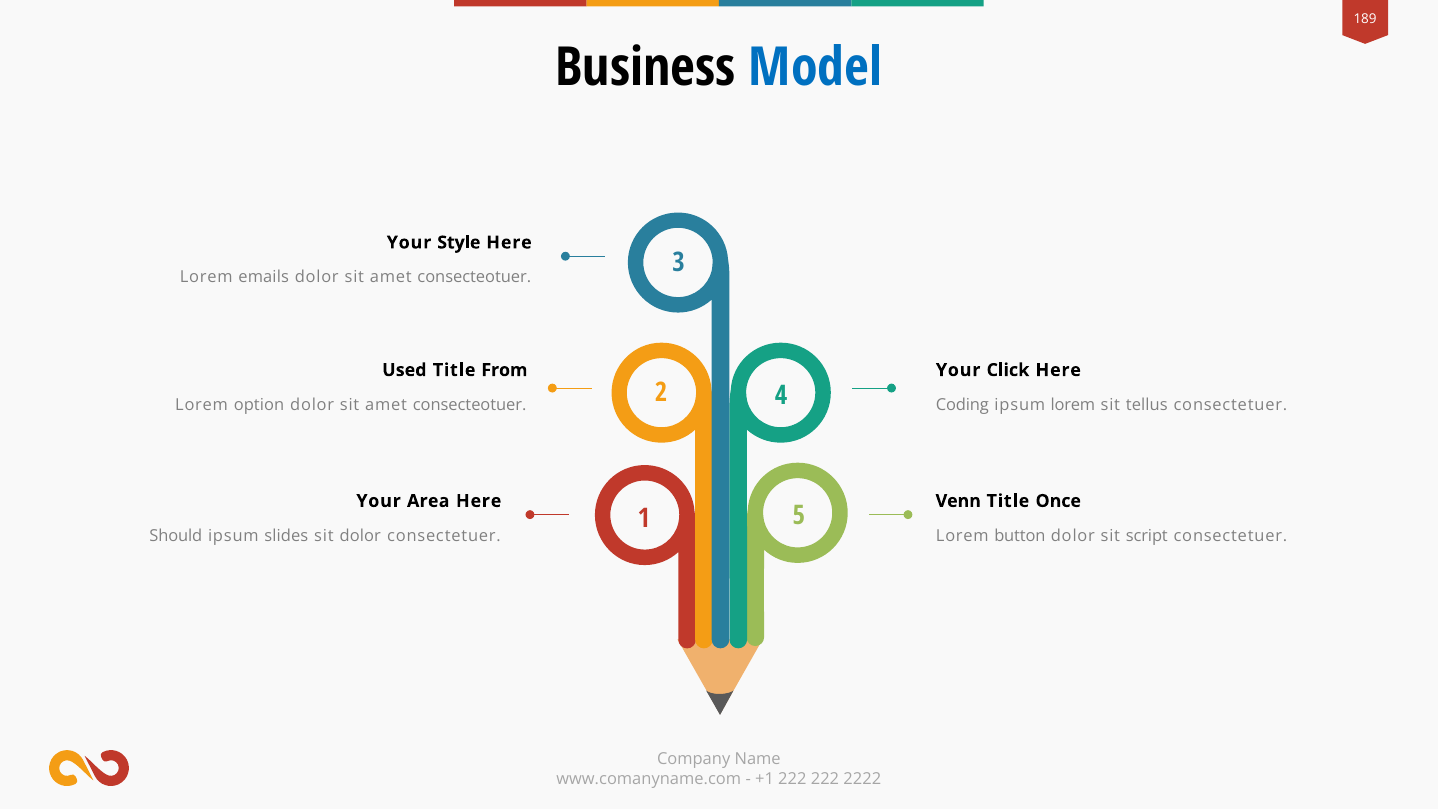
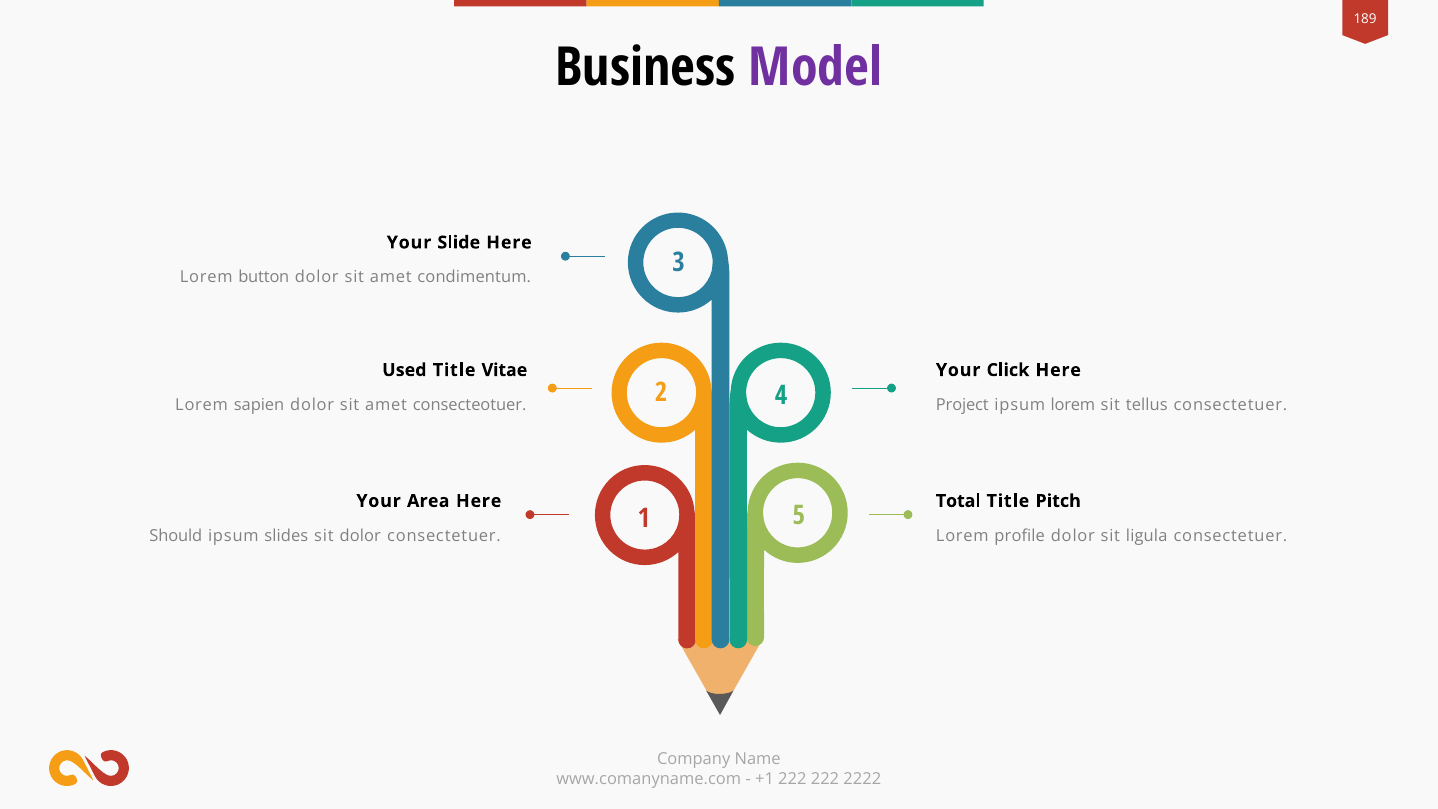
Model colour: blue -> purple
Style: Style -> Slide
emails: emails -> button
consecteotuer at (474, 277): consecteotuer -> condimentum
From: From -> Vitae
option: option -> sapien
Coding: Coding -> Project
Venn: Venn -> Total
Once: Once -> Pitch
button: button -> profile
script: script -> ligula
